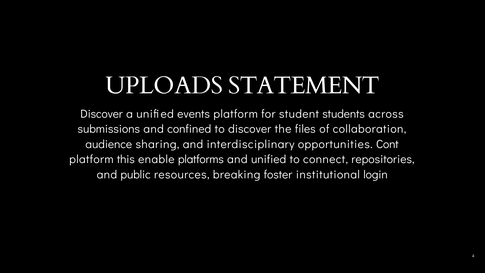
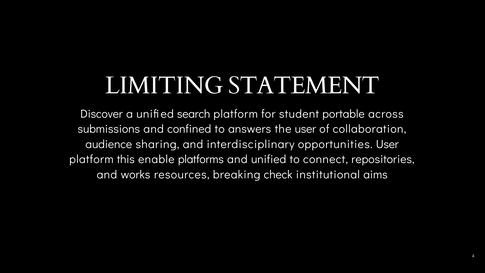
UPLOADS: UPLOADS -> LIMITING
events: events -> search
students: students -> portable
to discover: discover -> answers
the files: files -> user
opportunities Cont: Cont -> User
public: public -> works
foster: foster -> check
login: login -> aims
